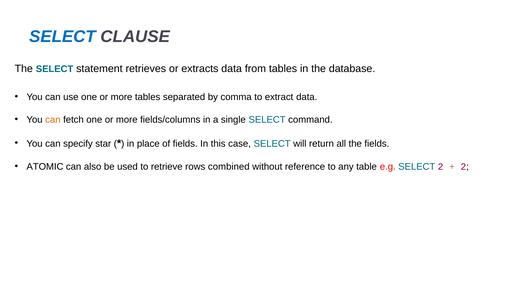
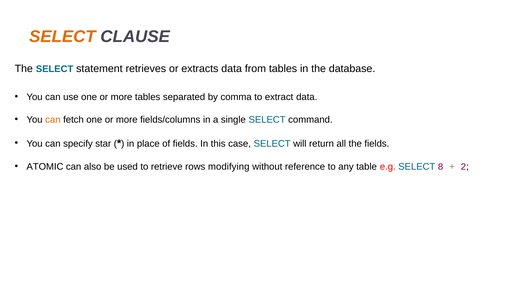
SELECT at (62, 37) colour: blue -> orange
combined: combined -> modifying
SELECT 2: 2 -> 8
